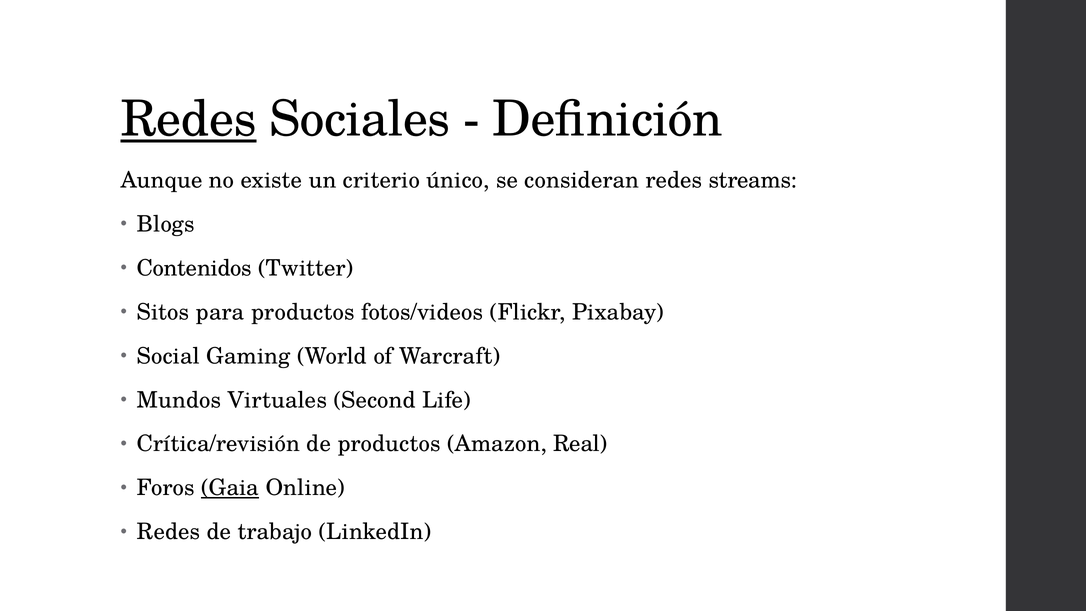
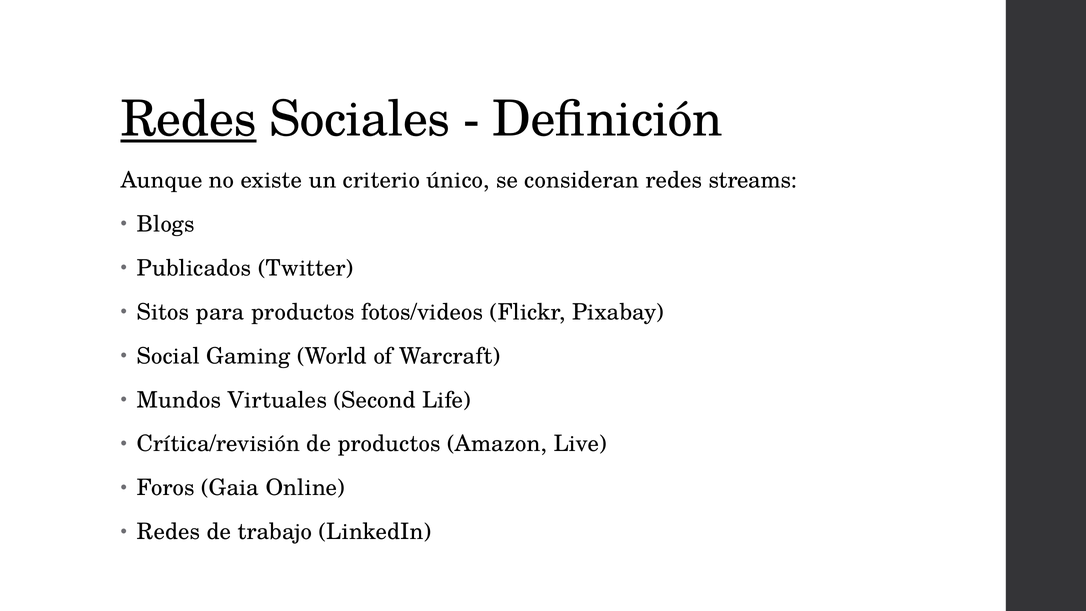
Contenidos: Contenidos -> Publicados
Real: Real -> Live
Gaia underline: present -> none
